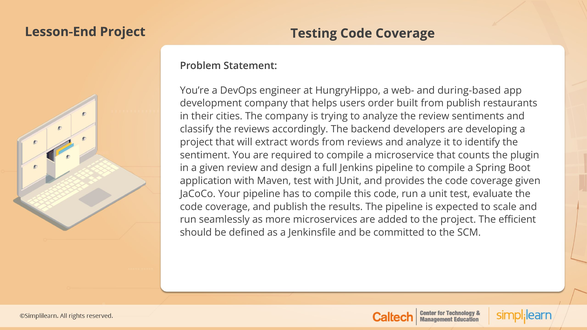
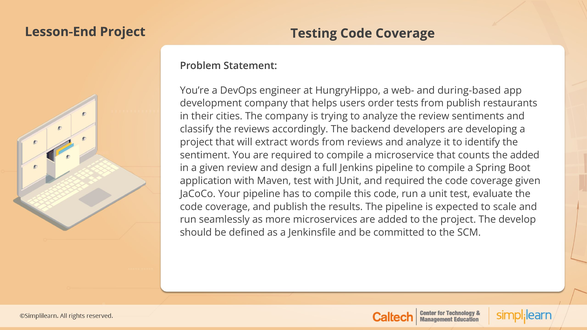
built: built -> tests
the plugin: plugin -> added
and provides: provides -> required
efficient: efficient -> develop
